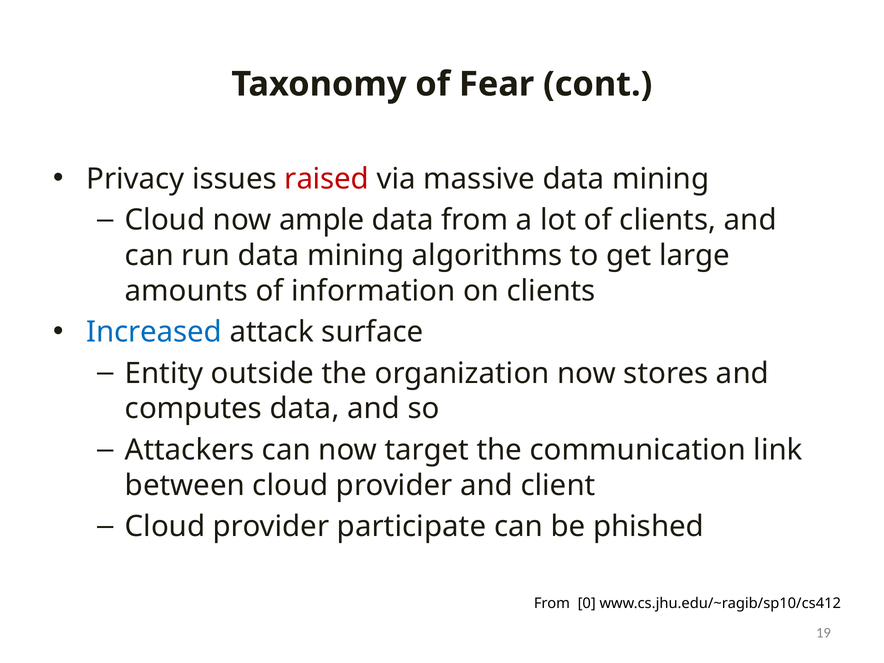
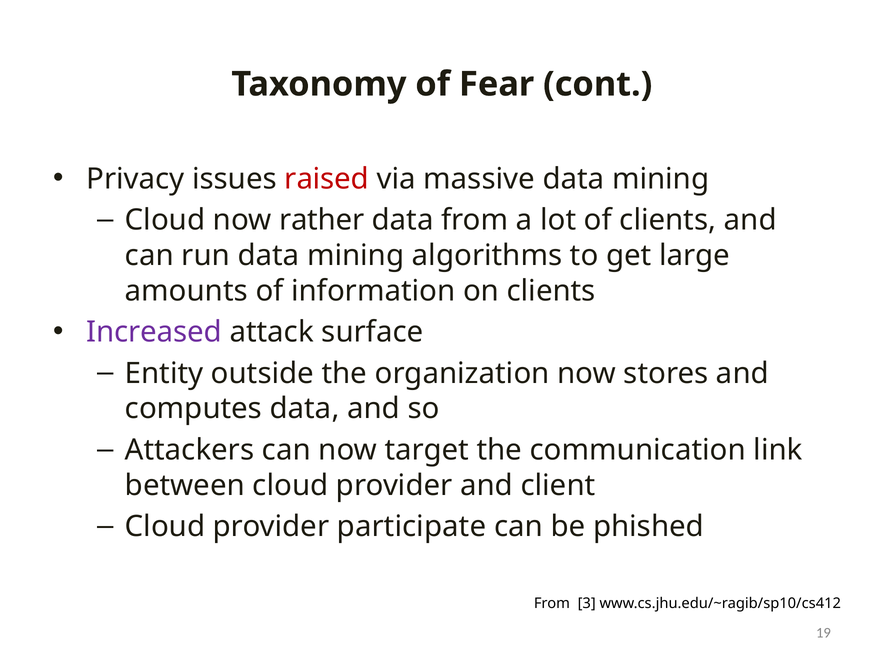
ample: ample -> rather
Increased colour: blue -> purple
0: 0 -> 3
